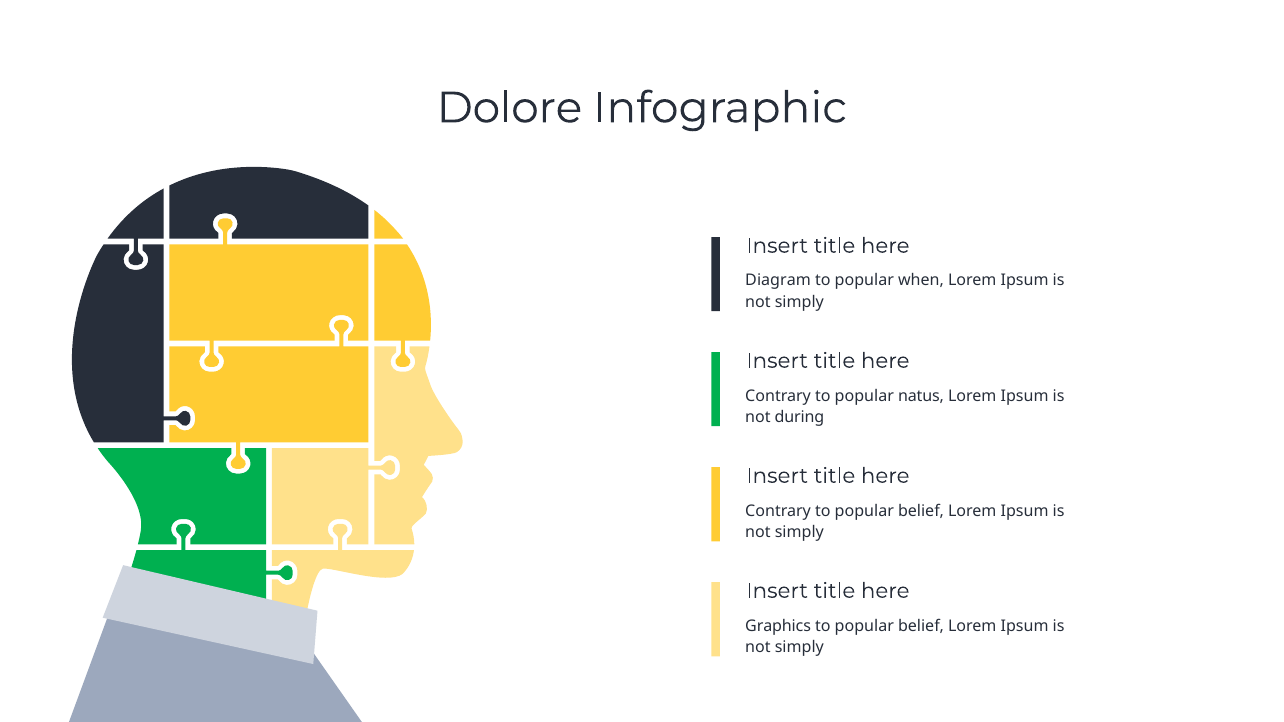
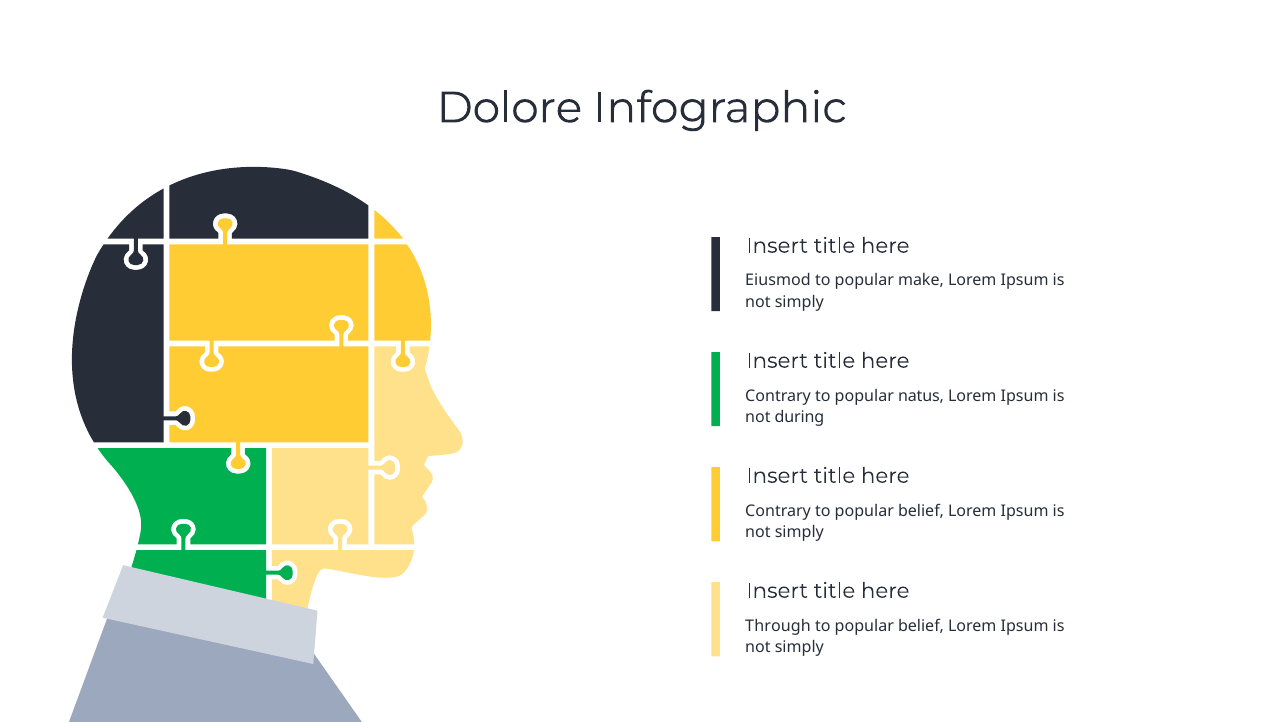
Diagram: Diagram -> Eiusmod
when: when -> make
Graphics: Graphics -> Through
